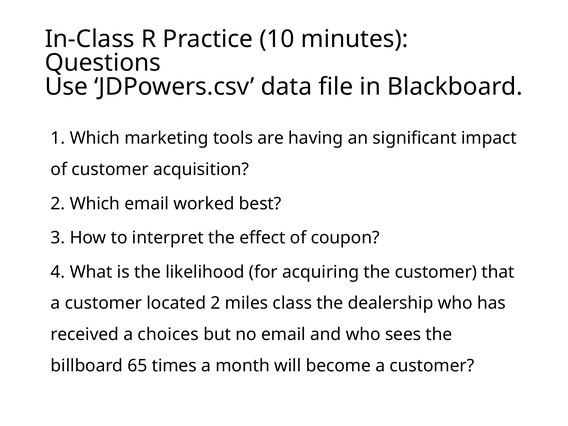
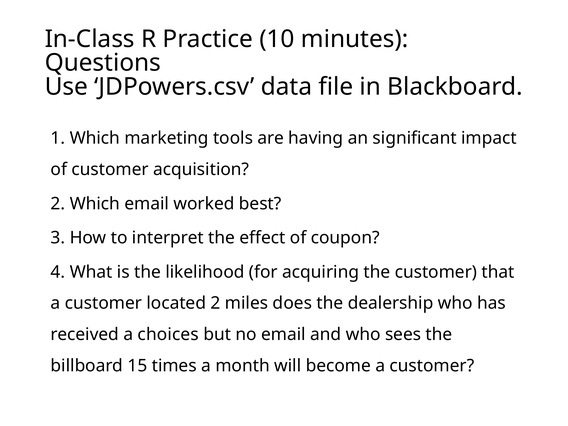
class: class -> does
65: 65 -> 15
